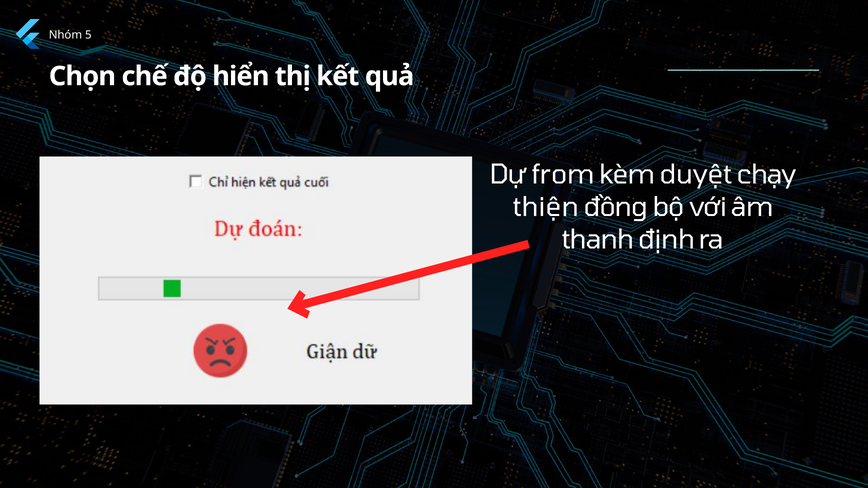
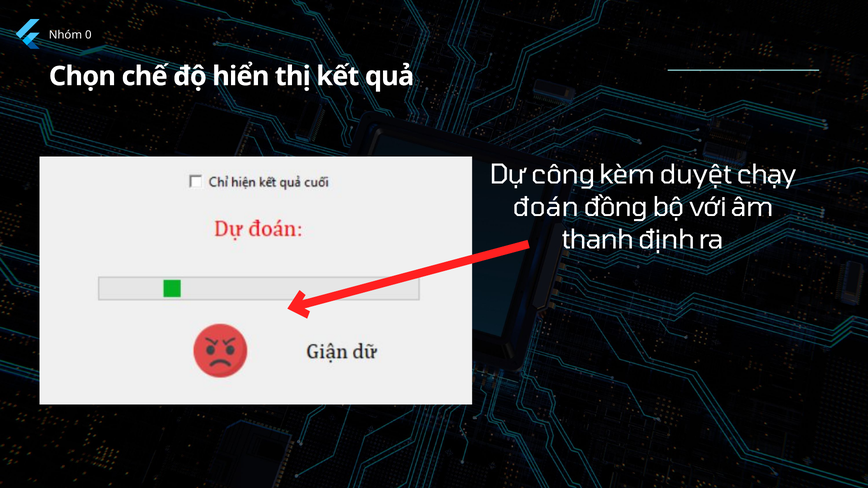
5: 5 -> 0
from: from -> công
thiện: thiện -> đoán
